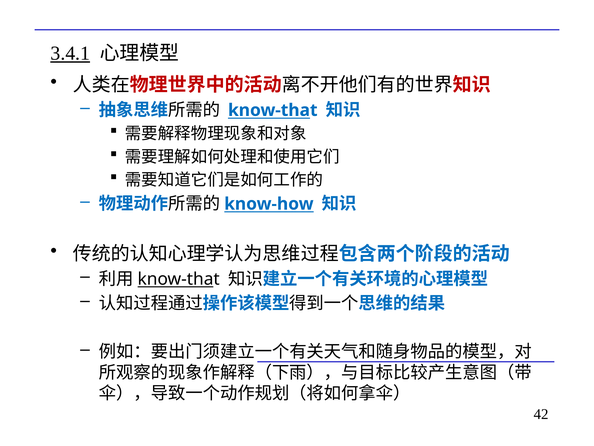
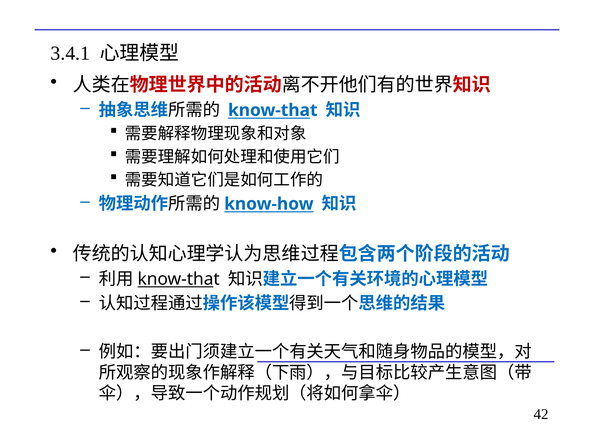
3.4.1 underline: present -> none
